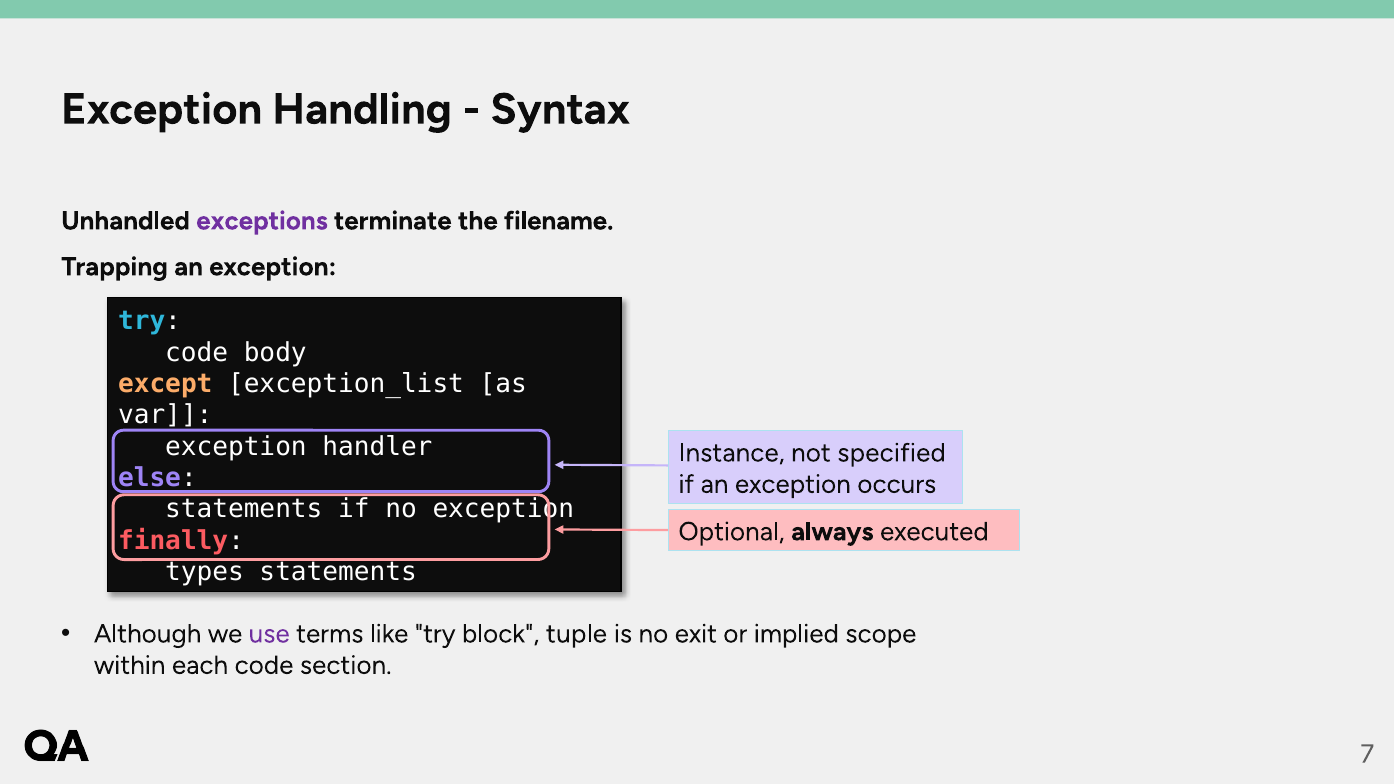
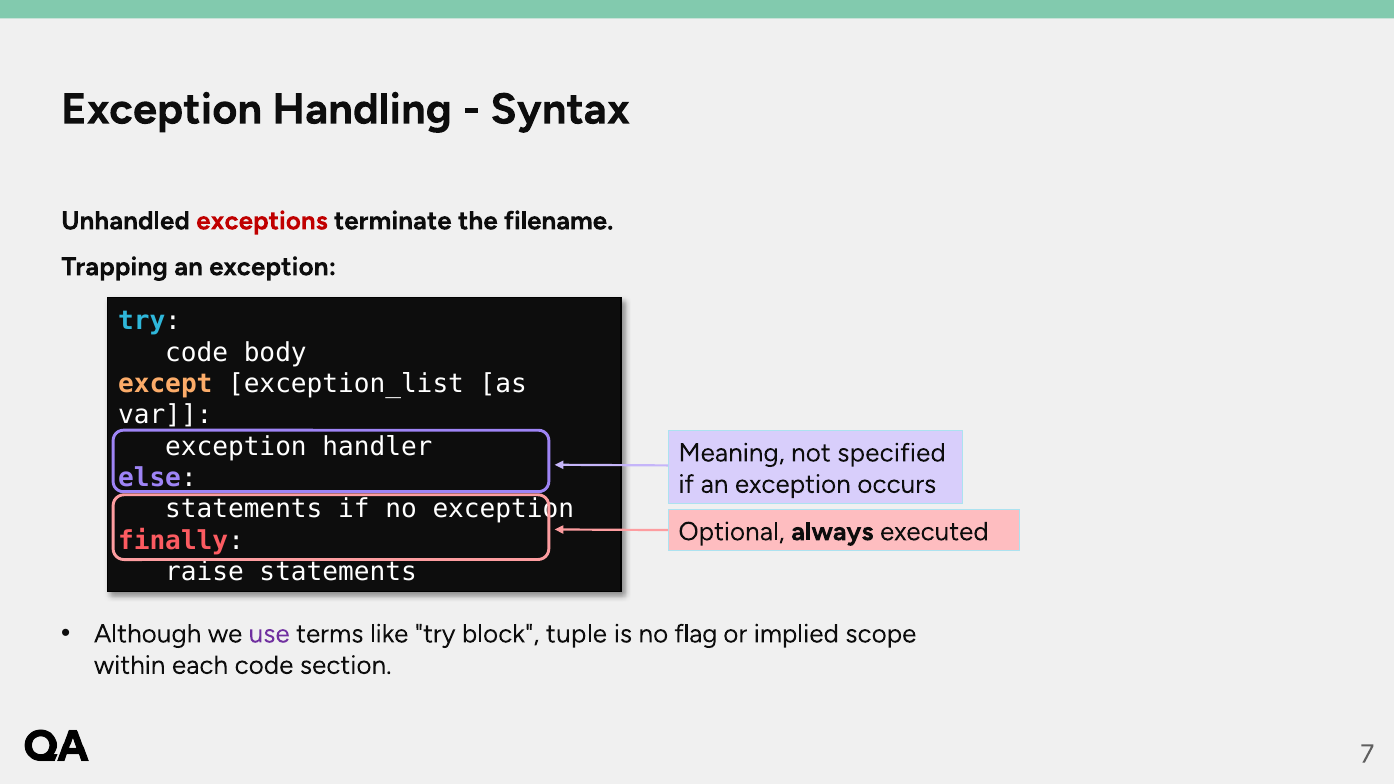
exceptions colour: purple -> red
Instance: Instance -> Meaning
types: types -> raise
exit: exit -> flag
